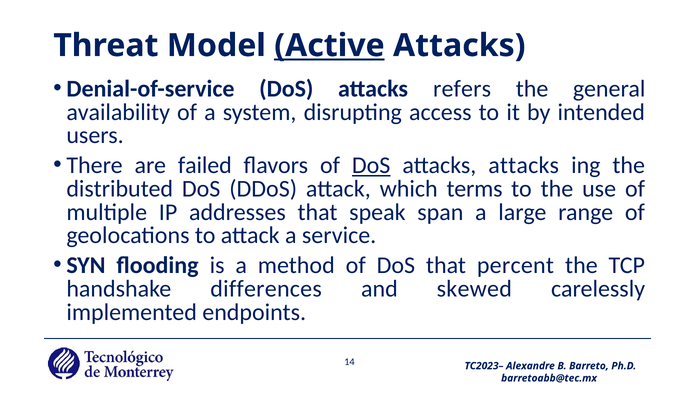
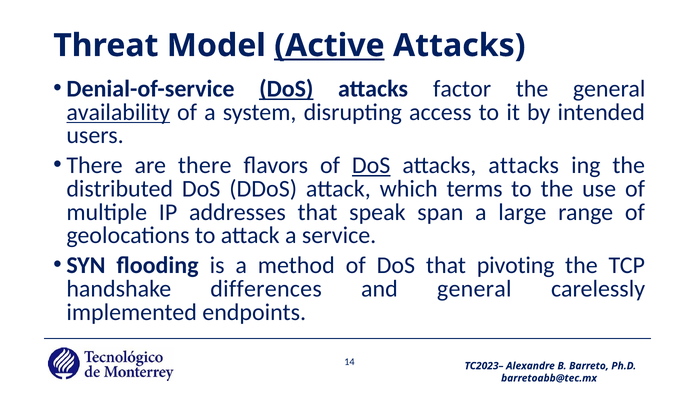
DoS at (286, 89) underline: none -> present
refers: refers -> factor
availability underline: none -> present
are failed: failed -> there
percent: percent -> pivoting
and skewed: skewed -> general
